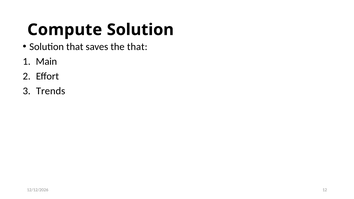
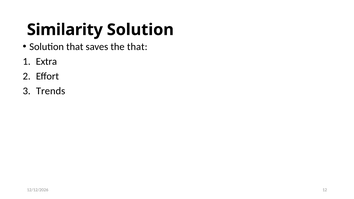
Compute: Compute -> Similarity
Main: Main -> Extra
